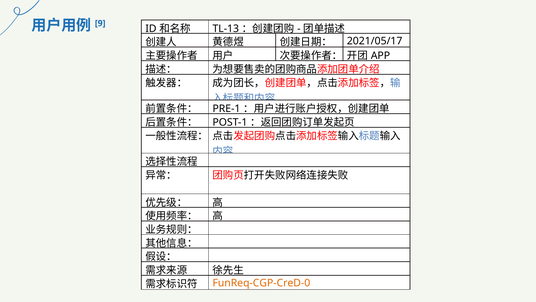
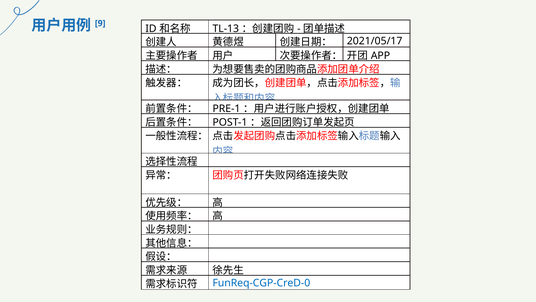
FunReq-CGP-CreD-0 colour: orange -> blue
